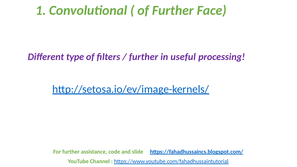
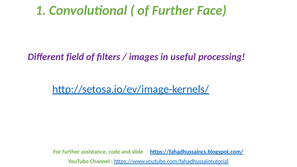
type: type -> field
further at (144, 57): further -> images
